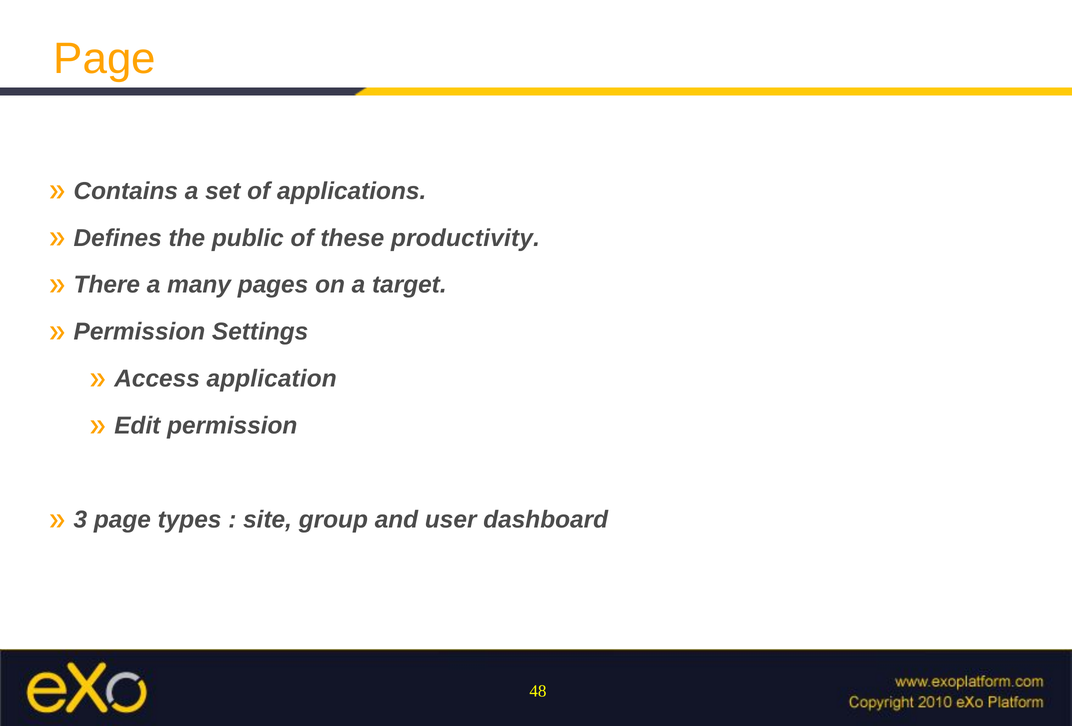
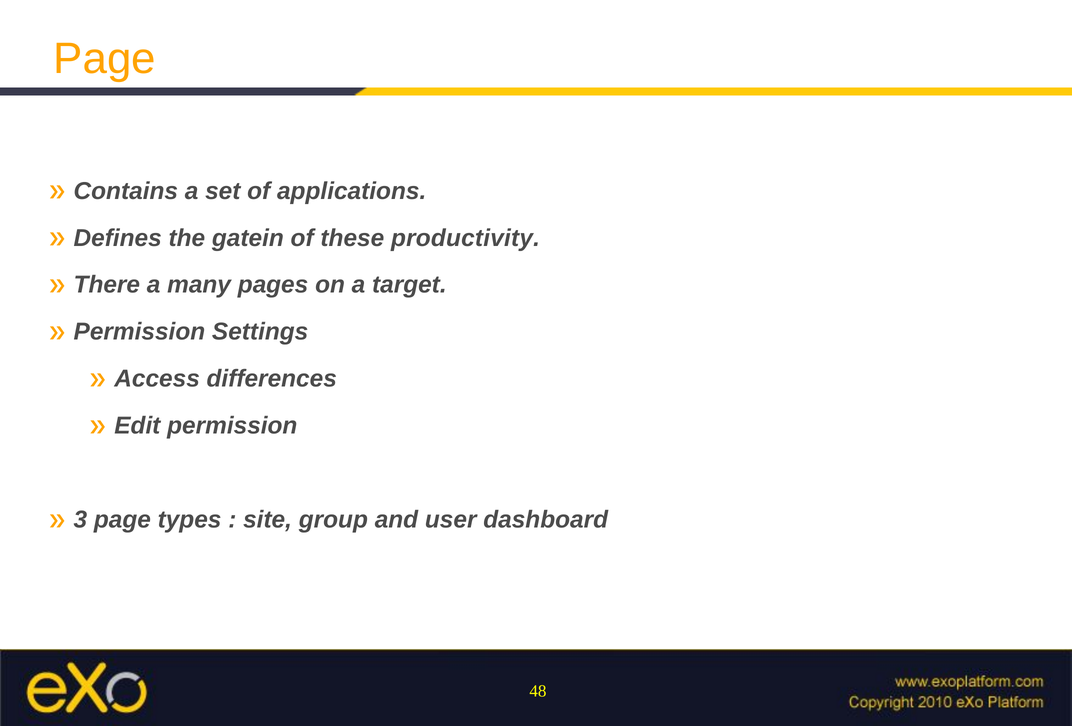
public: public -> gatein
application: application -> differences
